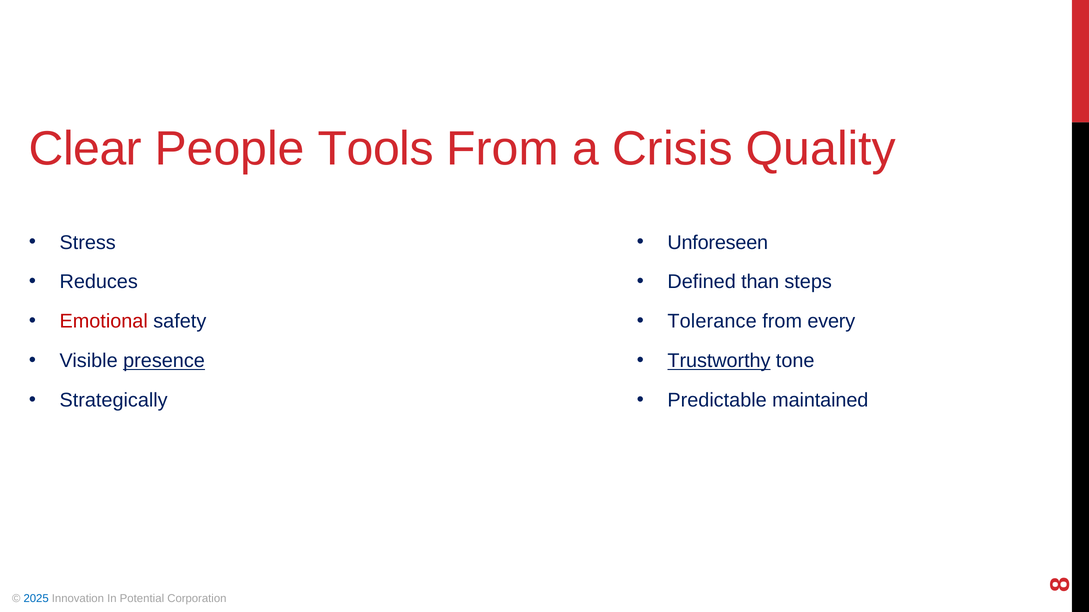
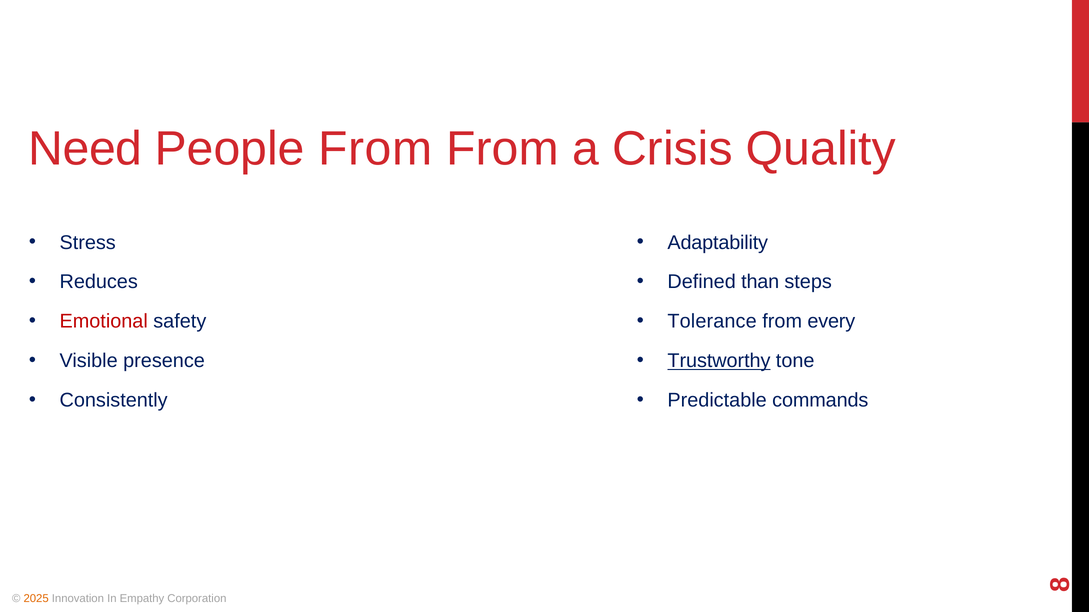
Clear: Clear -> Need
People Tools: Tools -> From
Unforeseen: Unforeseen -> Adaptability
presence underline: present -> none
Strategically: Strategically -> Consistently
maintained: maintained -> commands
2025 colour: blue -> orange
Potential: Potential -> Empathy
